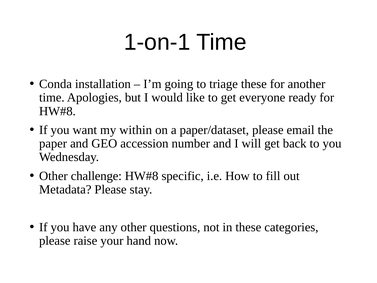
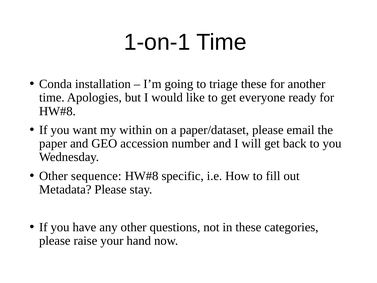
challenge: challenge -> sequence
